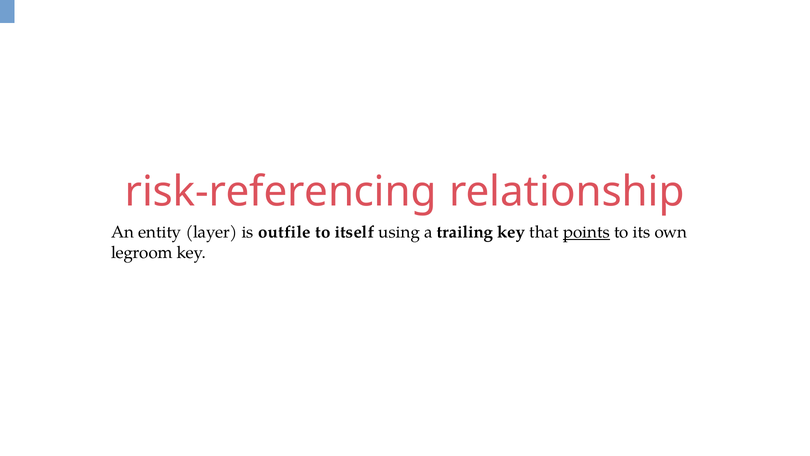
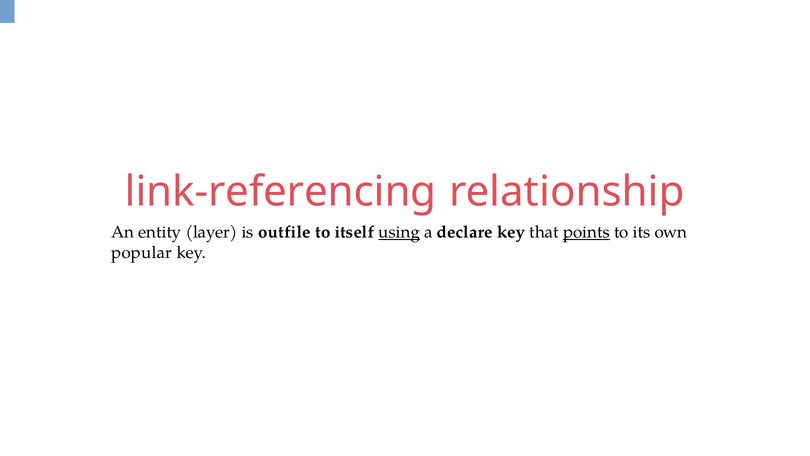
risk-referencing: risk-referencing -> link-referencing
using underline: none -> present
trailing: trailing -> declare
legroom: legroom -> popular
